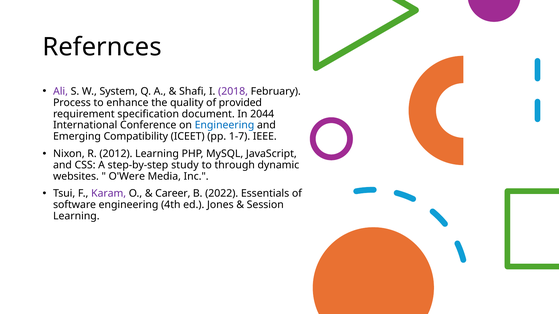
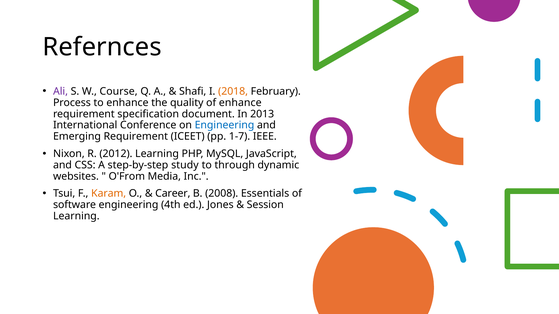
System: System -> Course
2018 colour: purple -> orange
of provided: provided -> enhance
2044: 2044 -> 2013
Emerging Compatibility: Compatibility -> Requirement
O'Were: O'Were -> O'From
Karam colour: purple -> orange
2022: 2022 -> 2008
